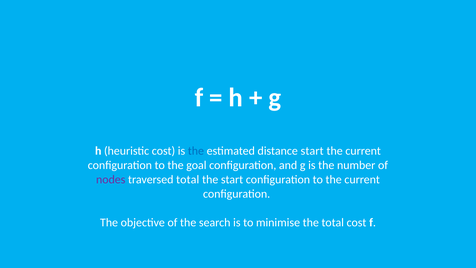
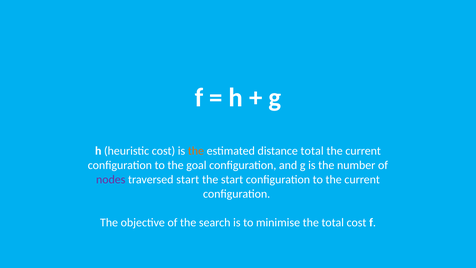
the at (196, 151) colour: blue -> orange
distance start: start -> total
traversed total: total -> start
